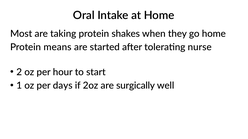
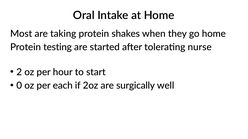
means: means -> testing
1: 1 -> 0
days: days -> each
